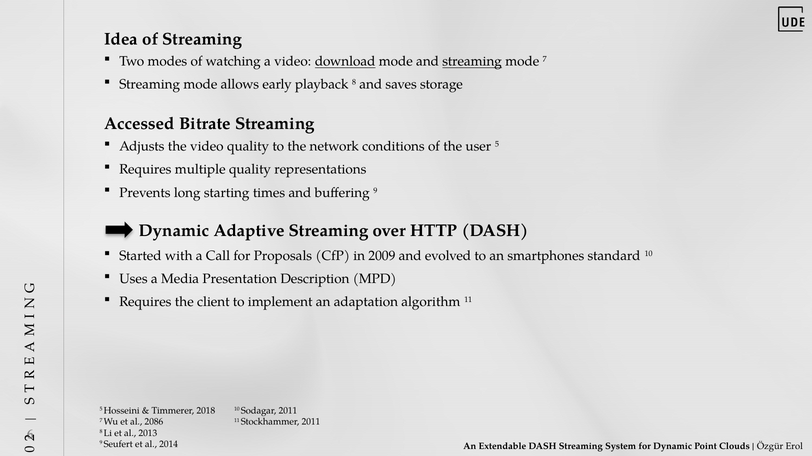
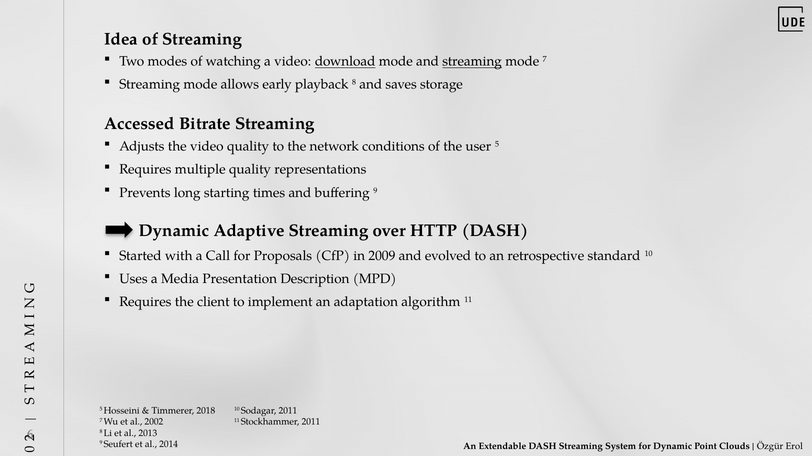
smartphones: smartphones -> retrospective
2086: 2086 -> 2002
